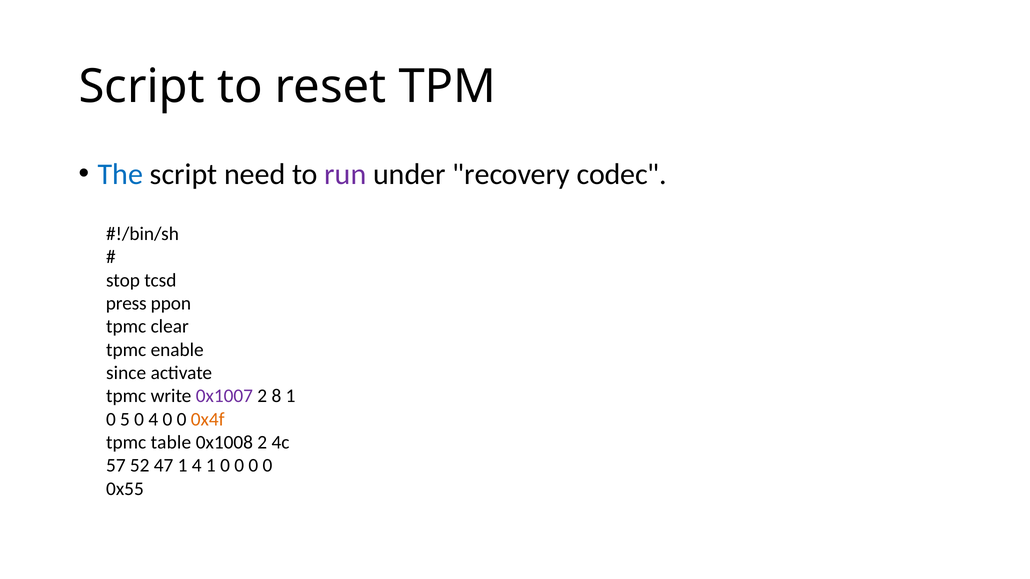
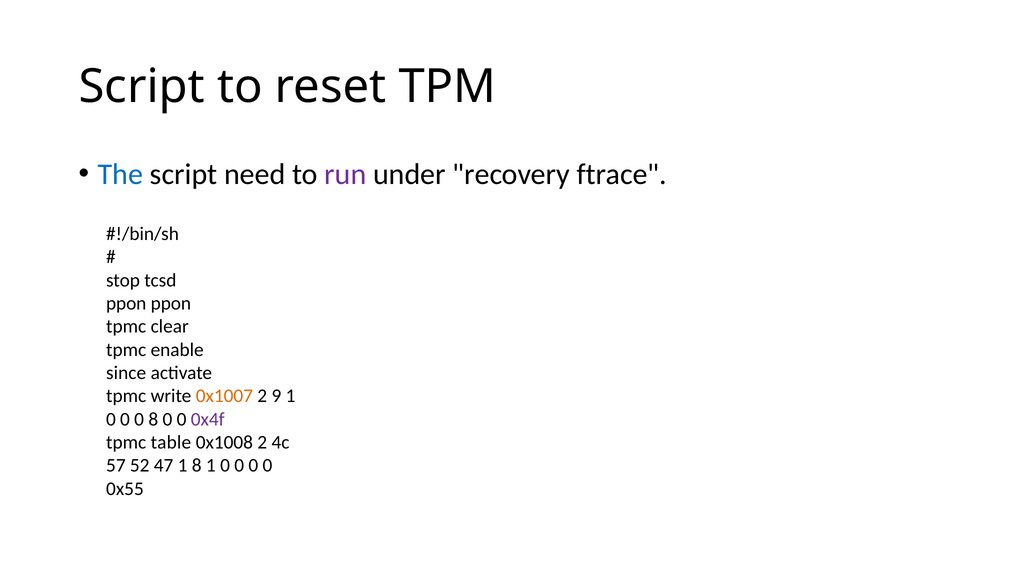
codec: codec -> ftrace
press at (126, 304): press -> ppon
0x1007 colour: purple -> orange
8: 8 -> 9
5 at (125, 419): 5 -> 0
0 4: 4 -> 8
0x4f colour: orange -> purple
1 4: 4 -> 8
